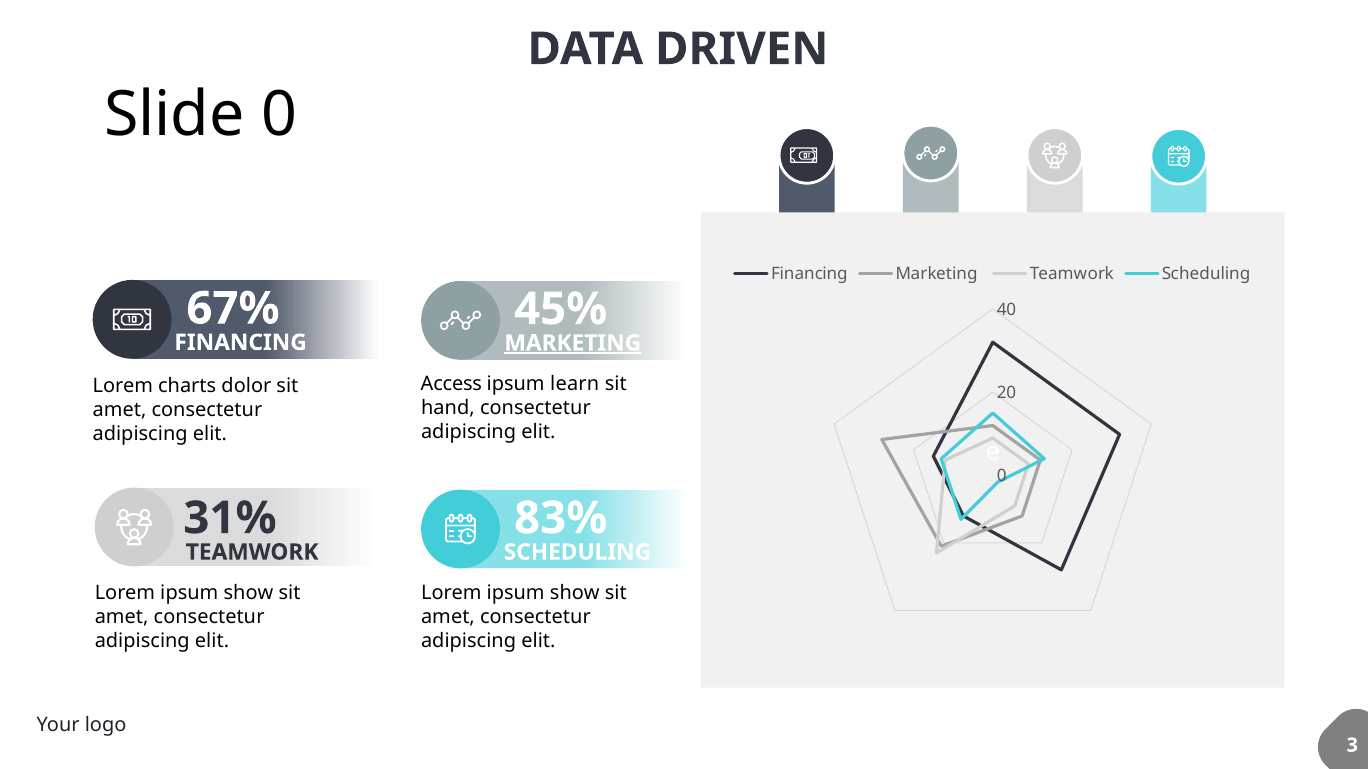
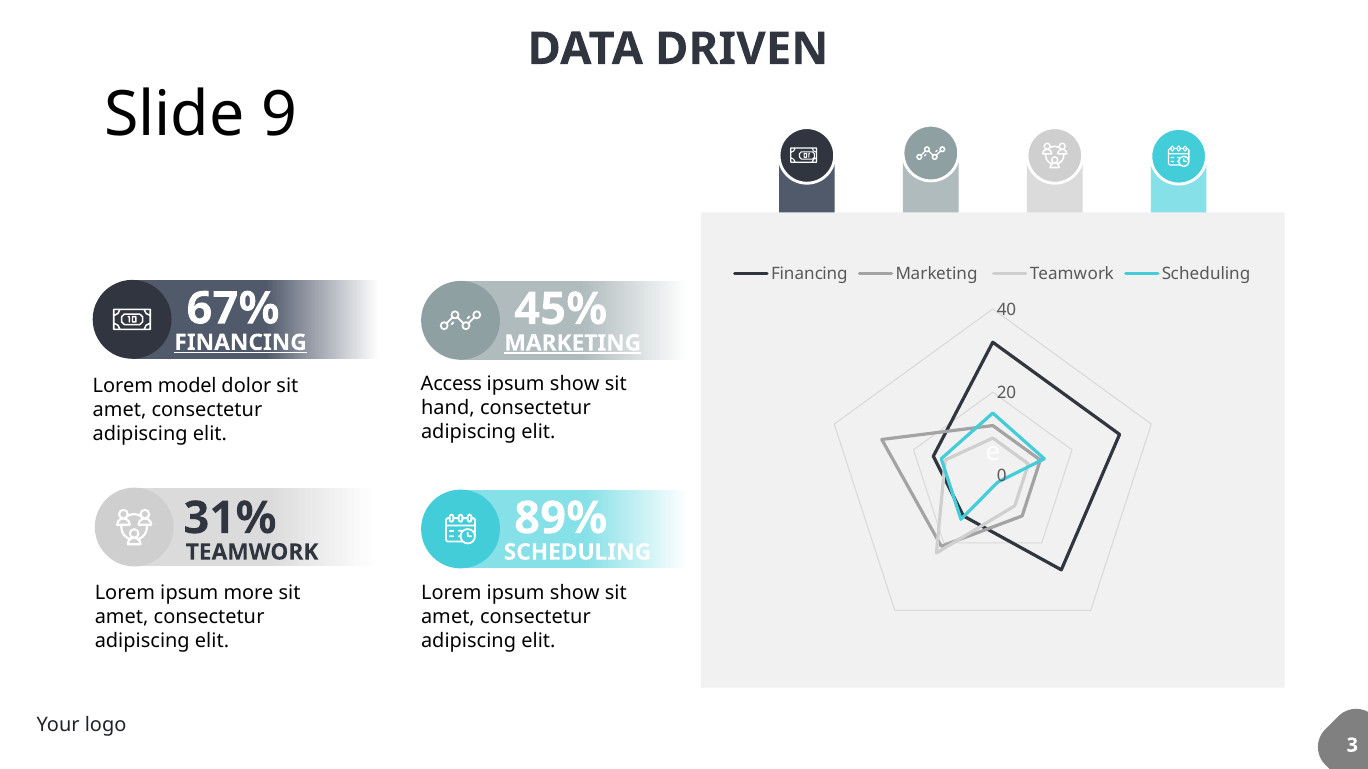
Slide 0: 0 -> 9
FINANCING at (241, 343) underline: none -> present
learn at (575, 384): learn -> show
charts: charts -> model
83%: 83% -> 89%
show at (248, 593): show -> more
